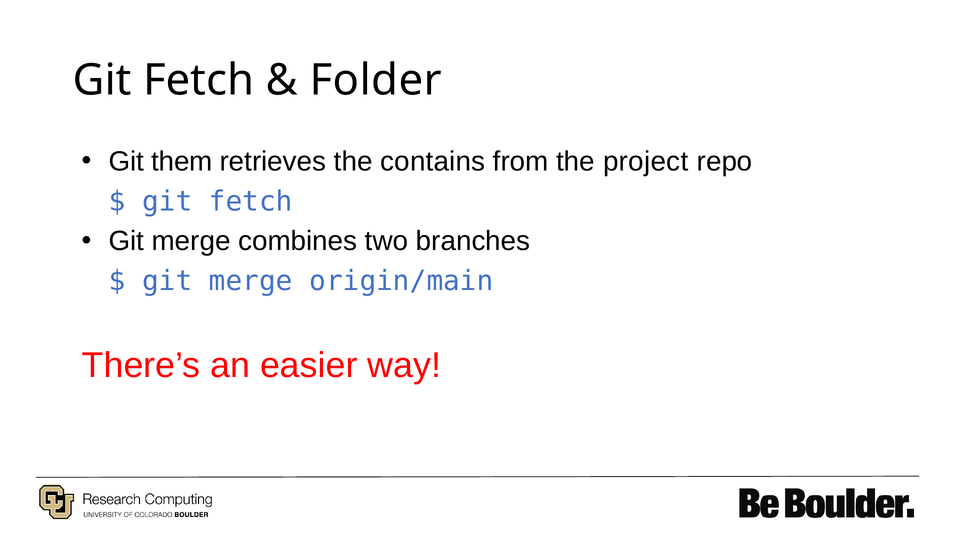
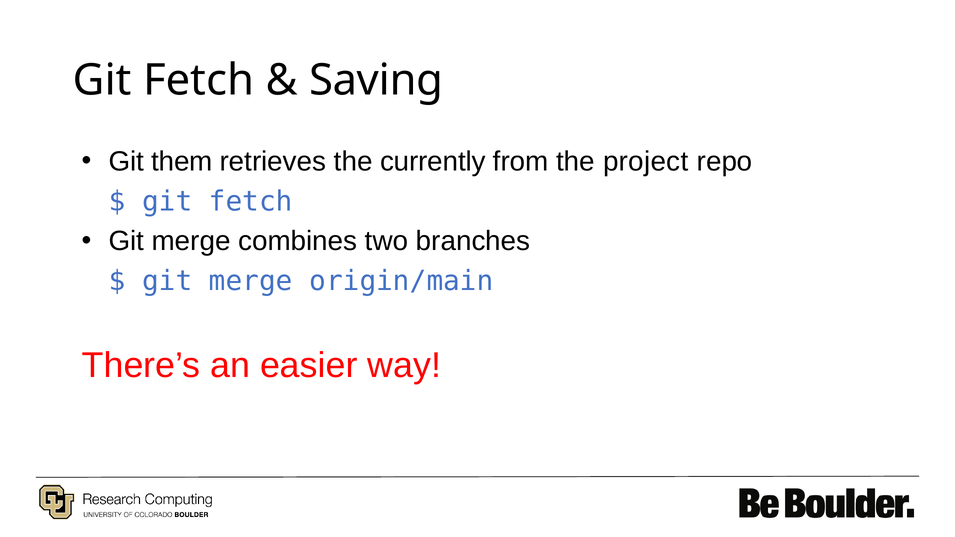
Folder: Folder -> Saving
contains: contains -> currently
